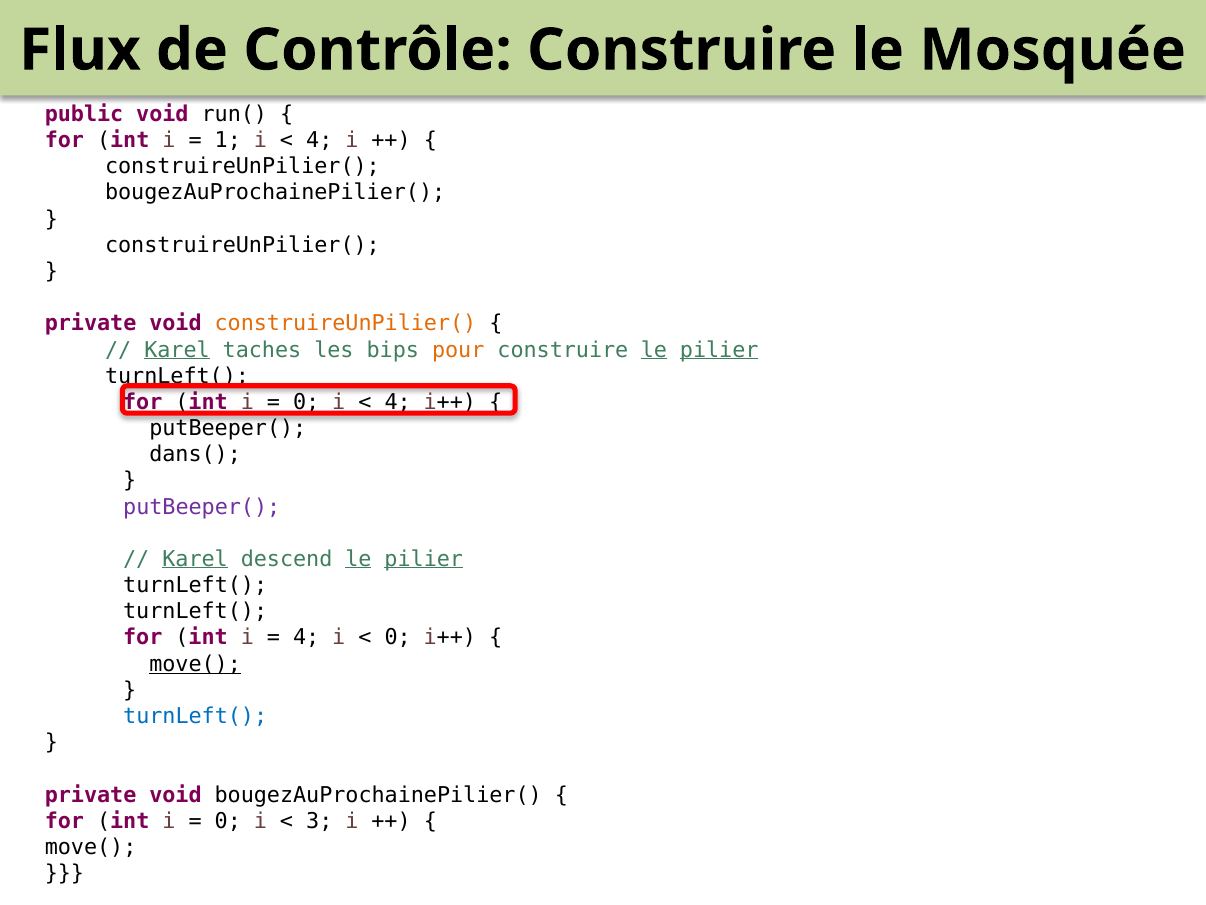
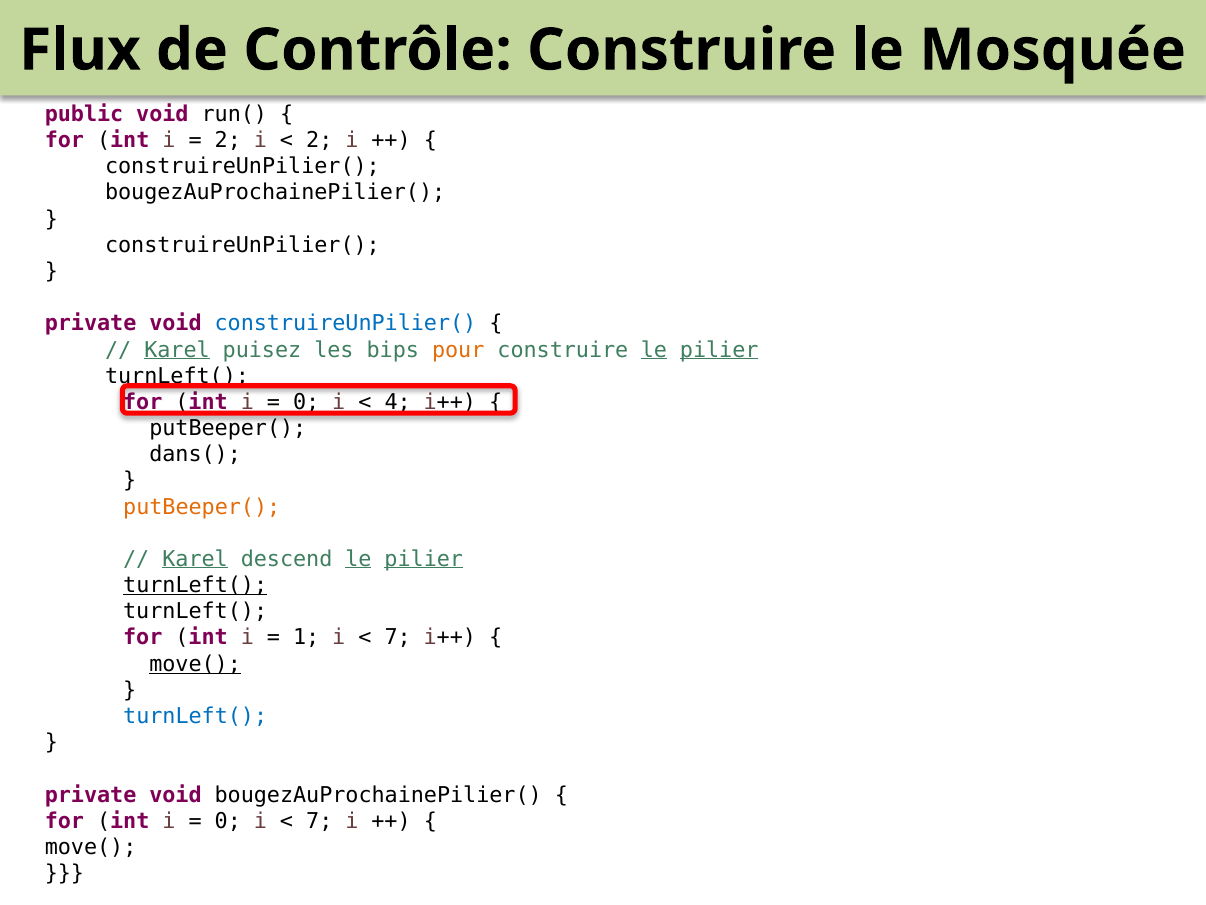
1 at (228, 140): 1 -> 2
4 at (319, 140): 4 -> 2
construireUnPilier( at (345, 323) colour: orange -> blue
taches: taches -> puisez
putBeeper( at (202, 507) colour: purple -> orange
turnLeft( at (195, 585) underline: none -> present
4 at (306, 637): 4 -> 1
0 at (398, 637): 0 -> 7
3 at (319, 821): 3 -> 7
